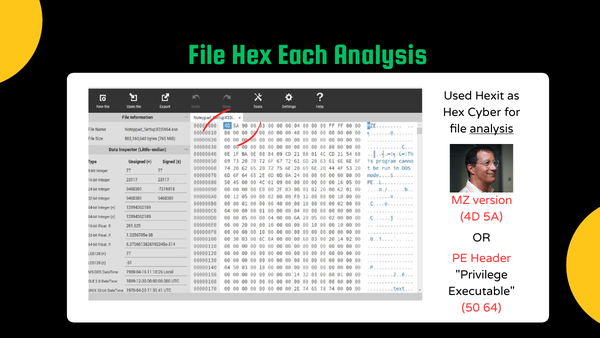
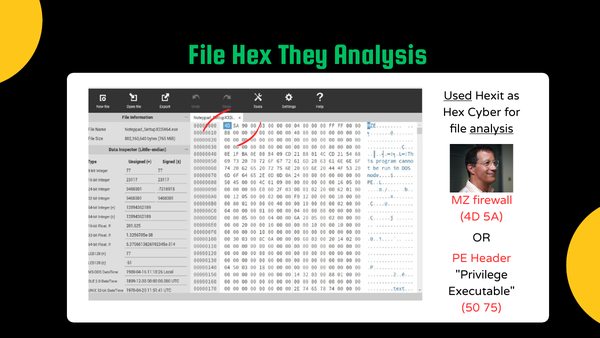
Each: Each -> They
Used underline: none -> present
version: version -> firewall
64: 64 -> 75
